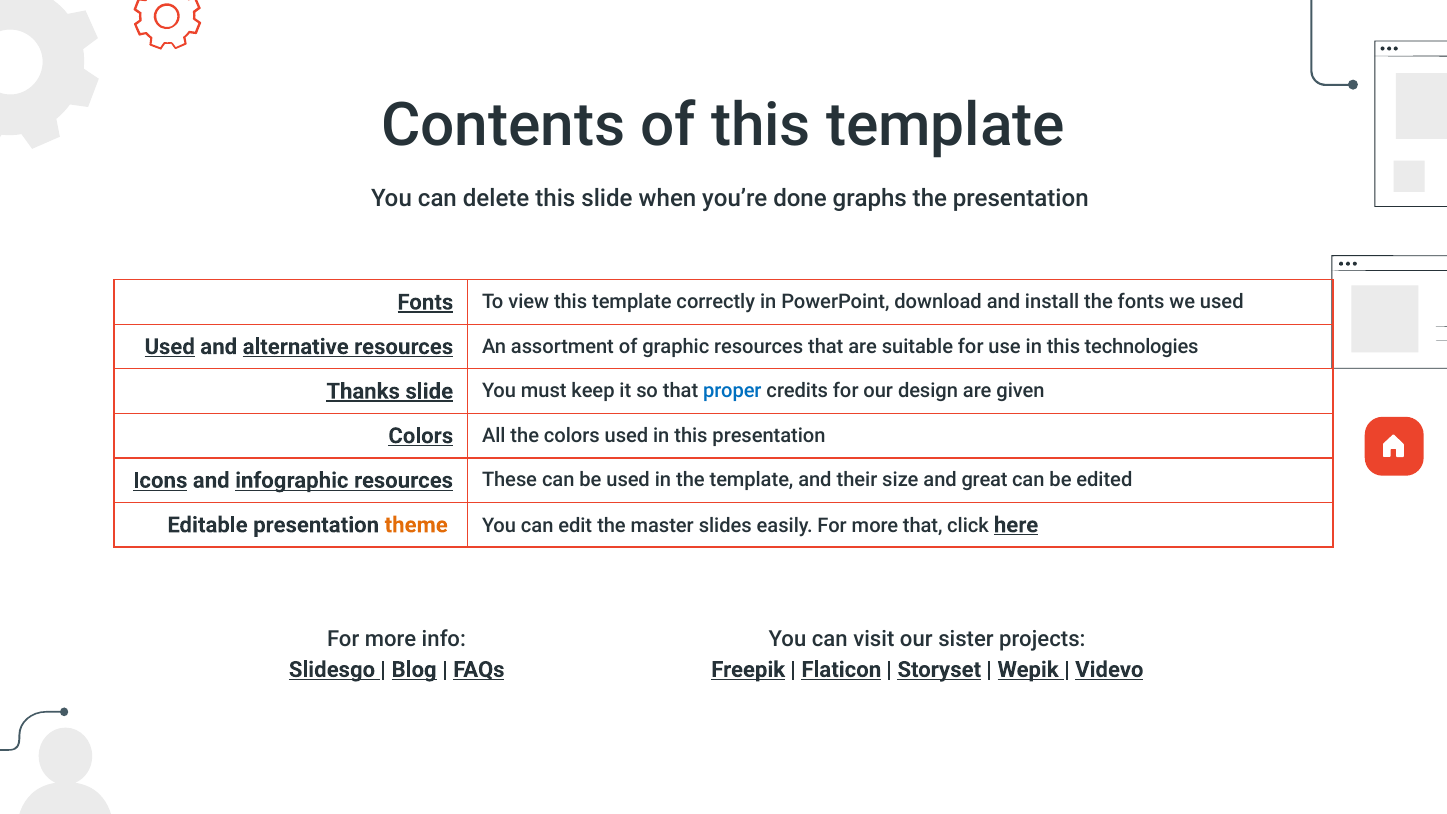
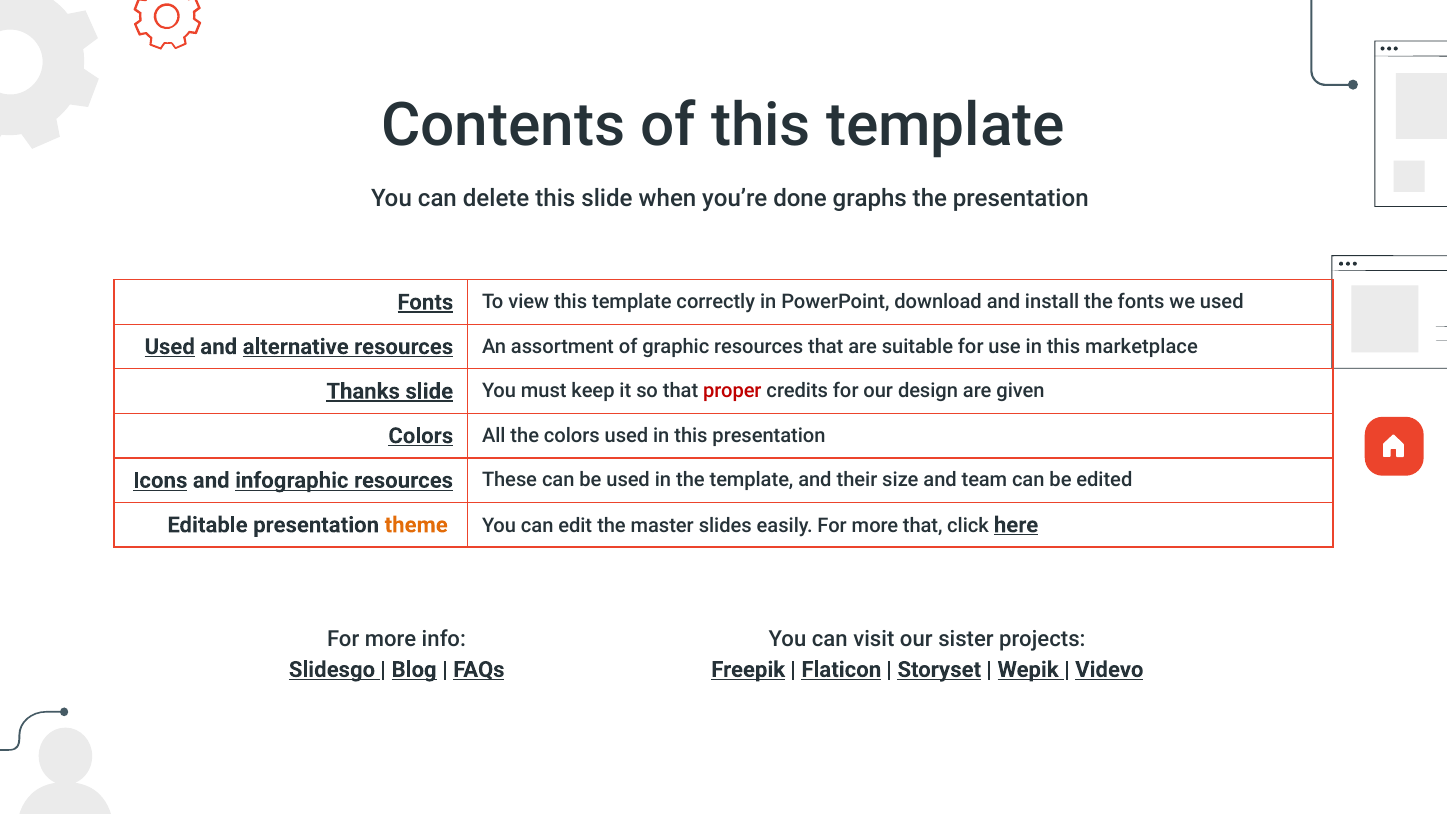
technologies: technologies -> marketplace
proper colour: blue -> red
great: great -> team
